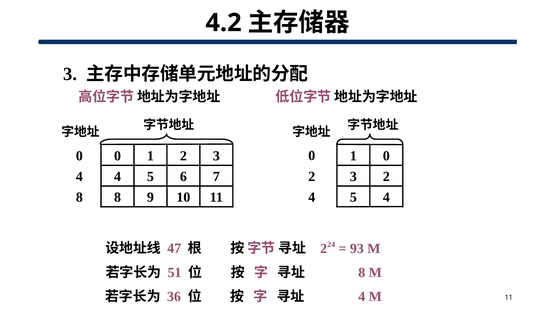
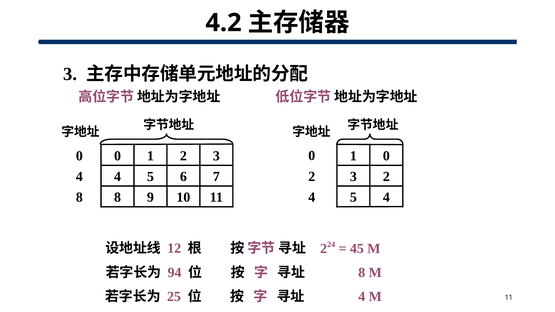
93: 93 -> 45
47: 47 -> 12
51: 51 -> 94
36: 36 -> 25
